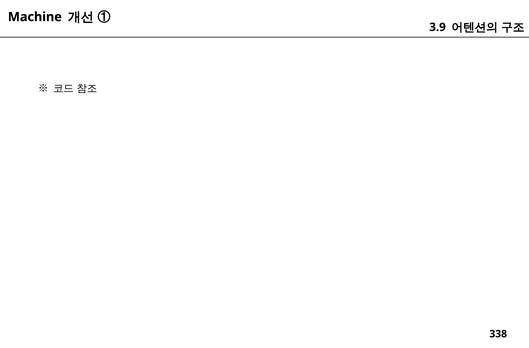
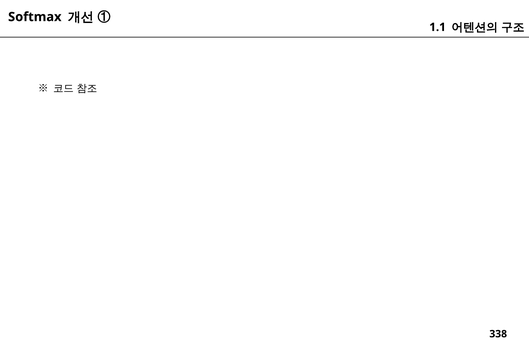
Machine: Machine -> Softmax
3.9: 3.9 -> 1.1
